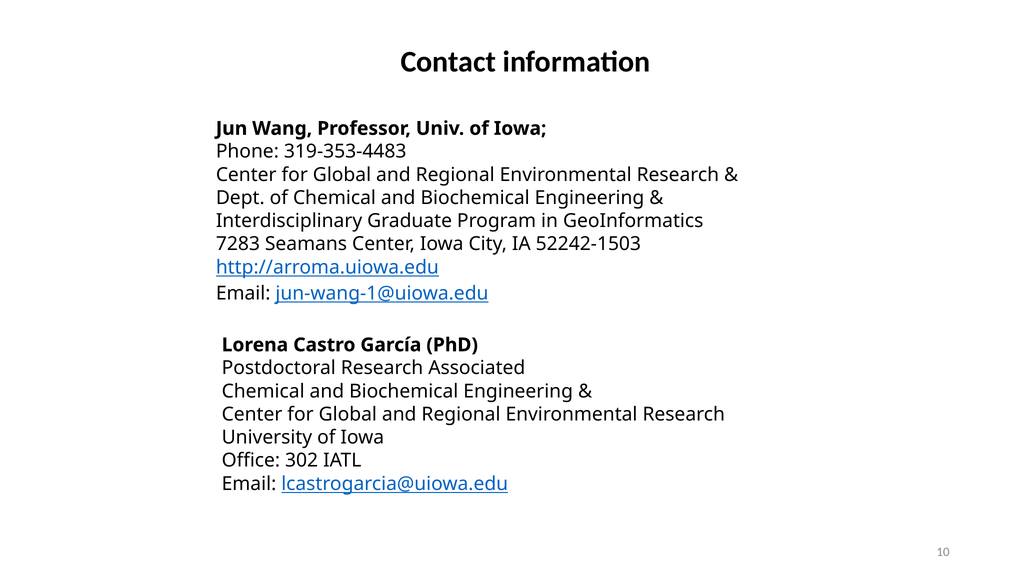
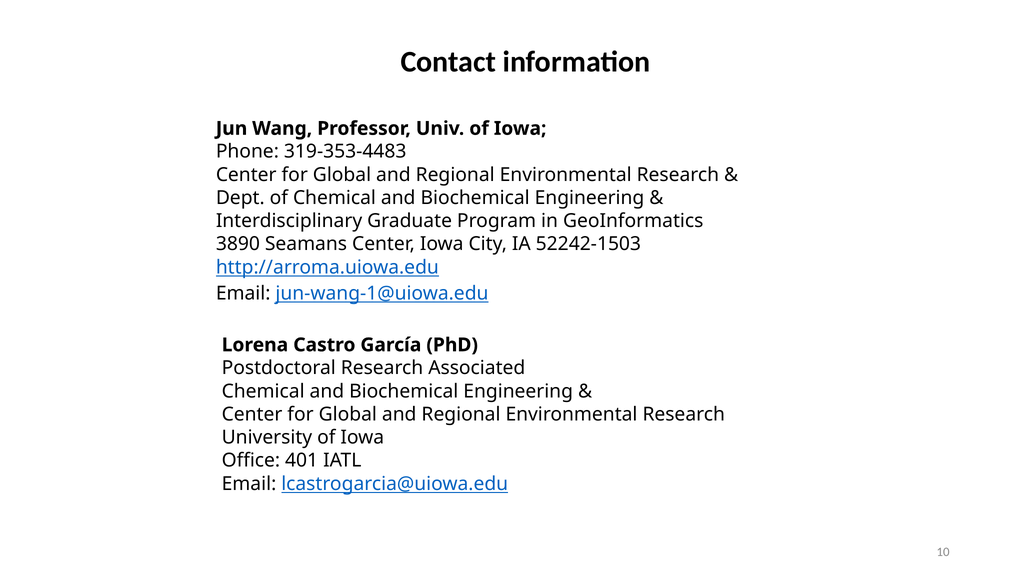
7283: 7283 -> 3890
302: 302 -> 401
